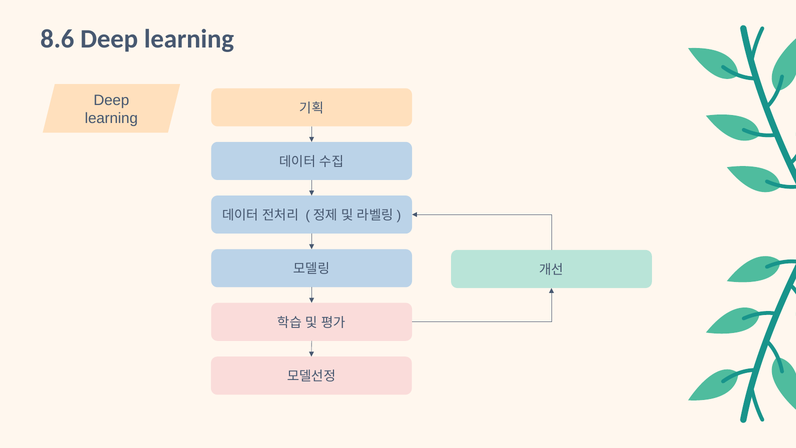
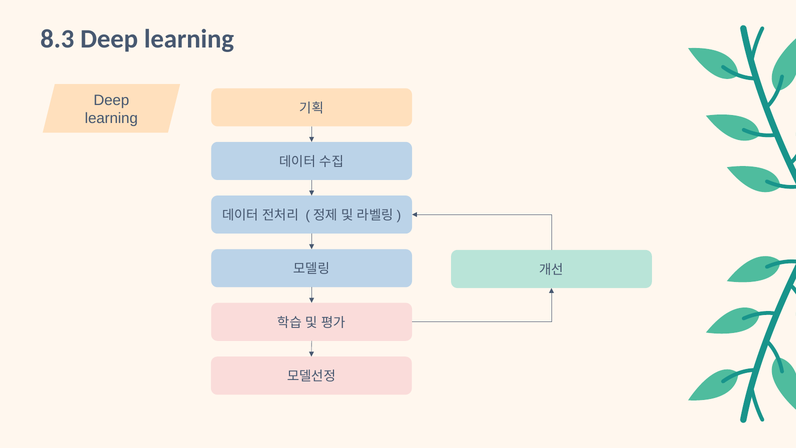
8.6: 8.6 -> 8.3
